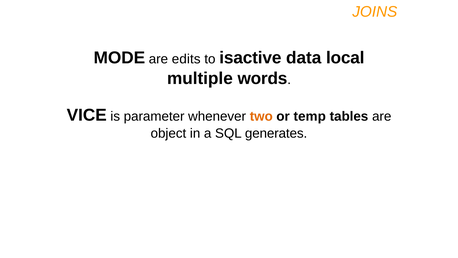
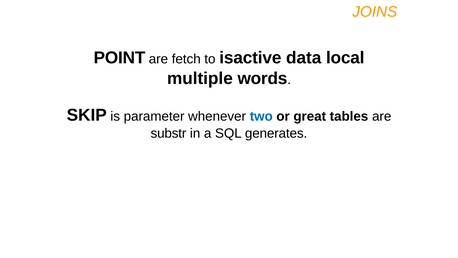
MODE: MODE -> POINT
edits: edits -> fetch
VICE: VICE -> SKIP
two colour: orange -> blue
temp: temp -> great
object: object -> substr
